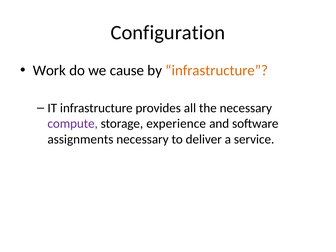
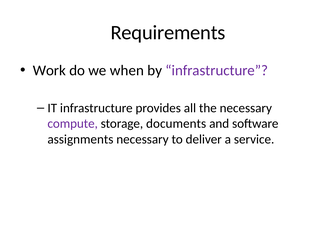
Configuration: Configuration -> Requirements
cause: cause -> when
infrastructure at (217, 70) colour: orange -> purple
experience: experience -> documents
